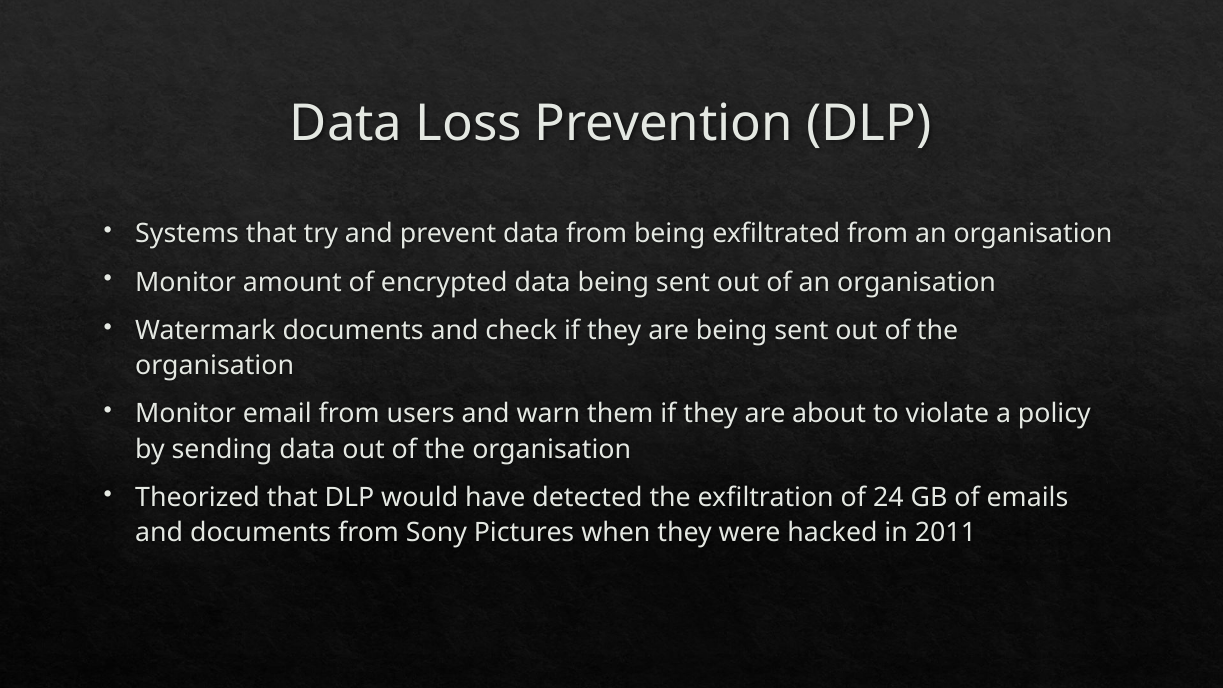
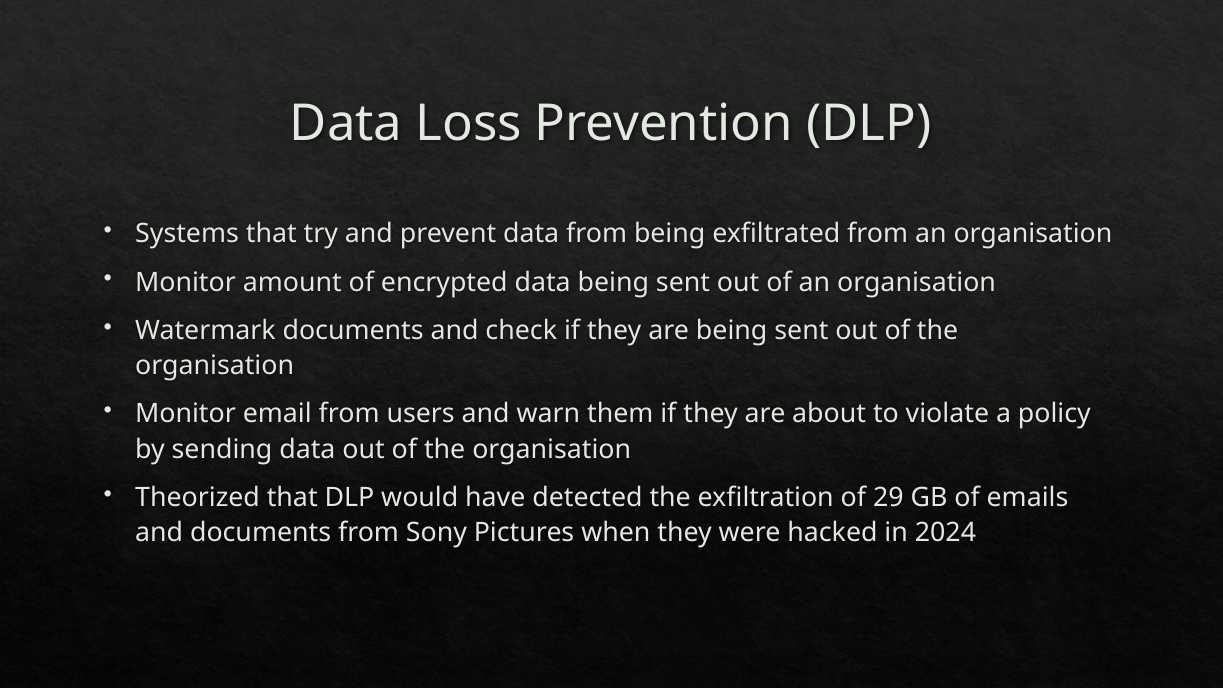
24: 24 -> 29
2011: 2011 -> 2024
